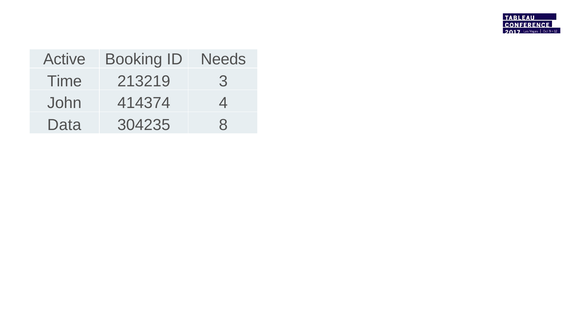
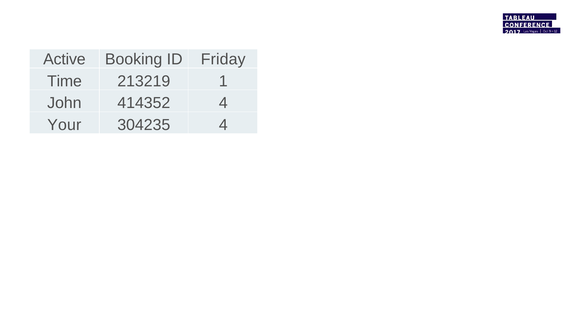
Needs: Needs -> Friday
3: 3 -> 1
414374: 414374 -> 414352
Data: Data -> Your
304235 8: 8 -> 4
